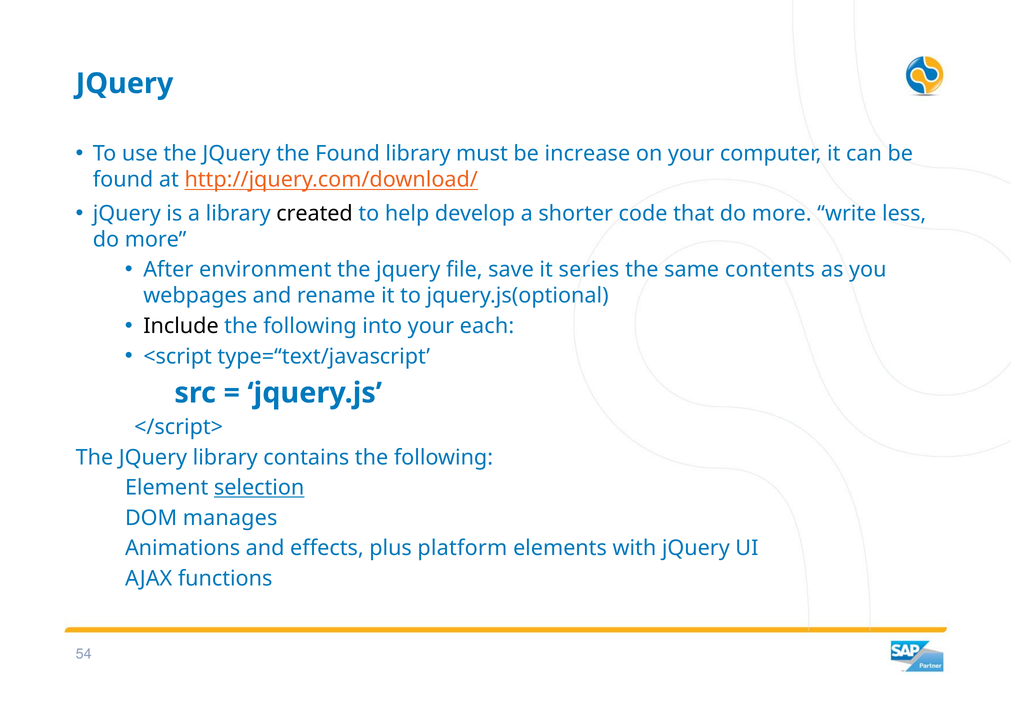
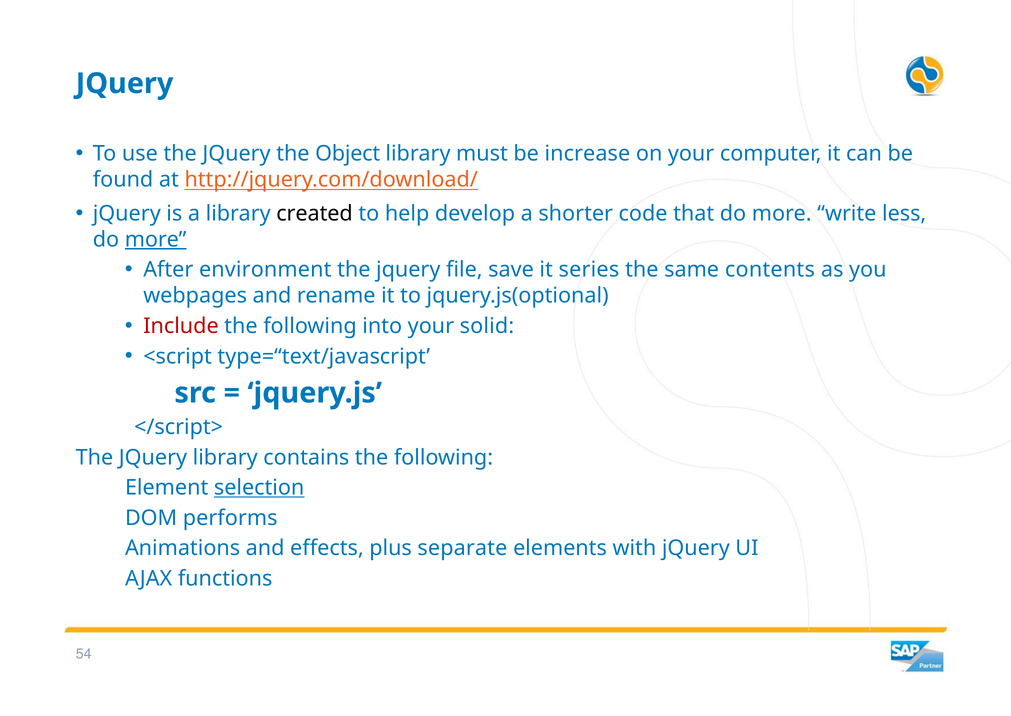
the Found: Found -> Object
more at (156, 239) underline: none -> present
Include colour: black -> red
each: each -> solid
manages: manages -> performs
platform: platform -> separate
